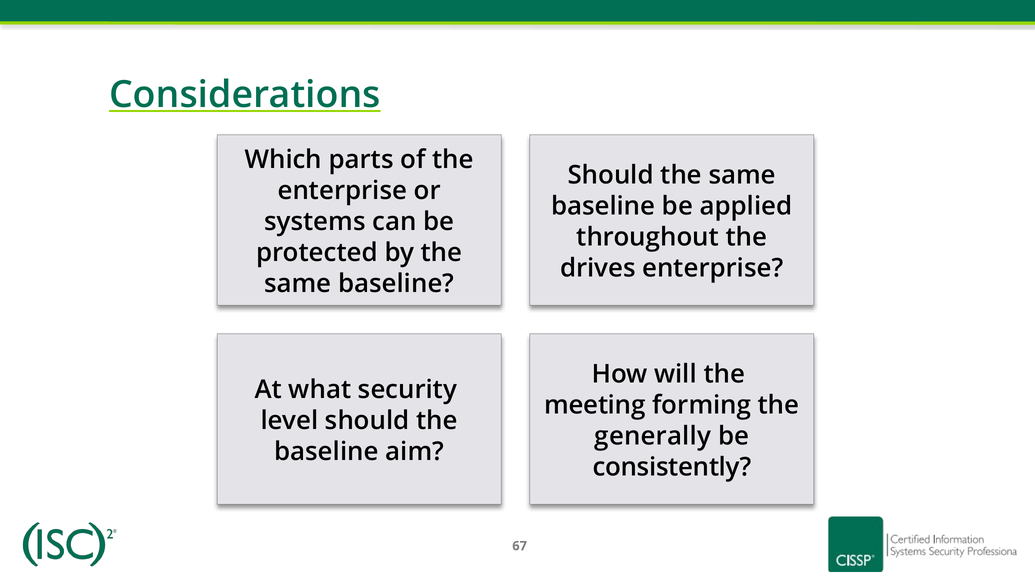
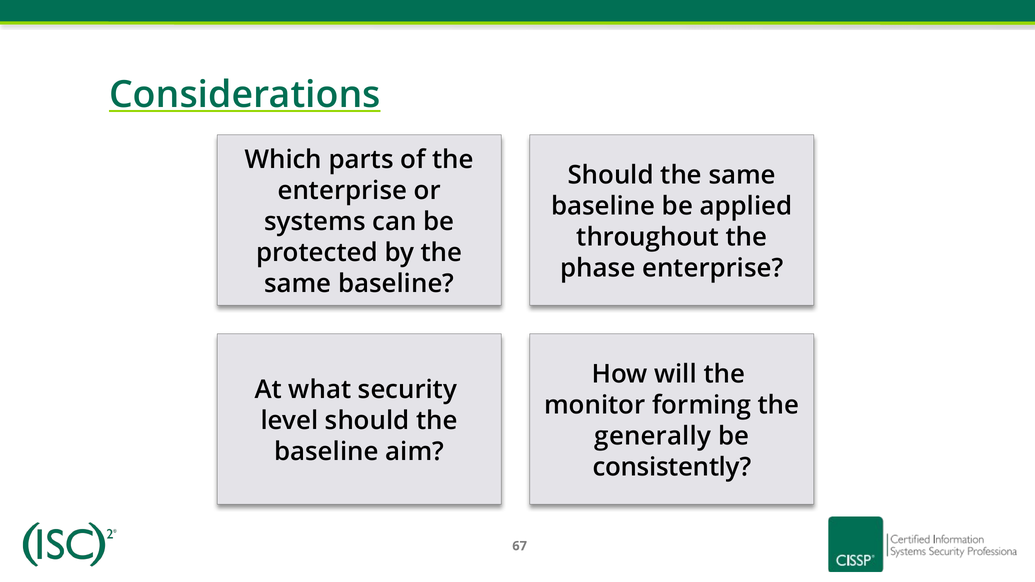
drives: drives -> phase
meeting: meeting -> monitor
